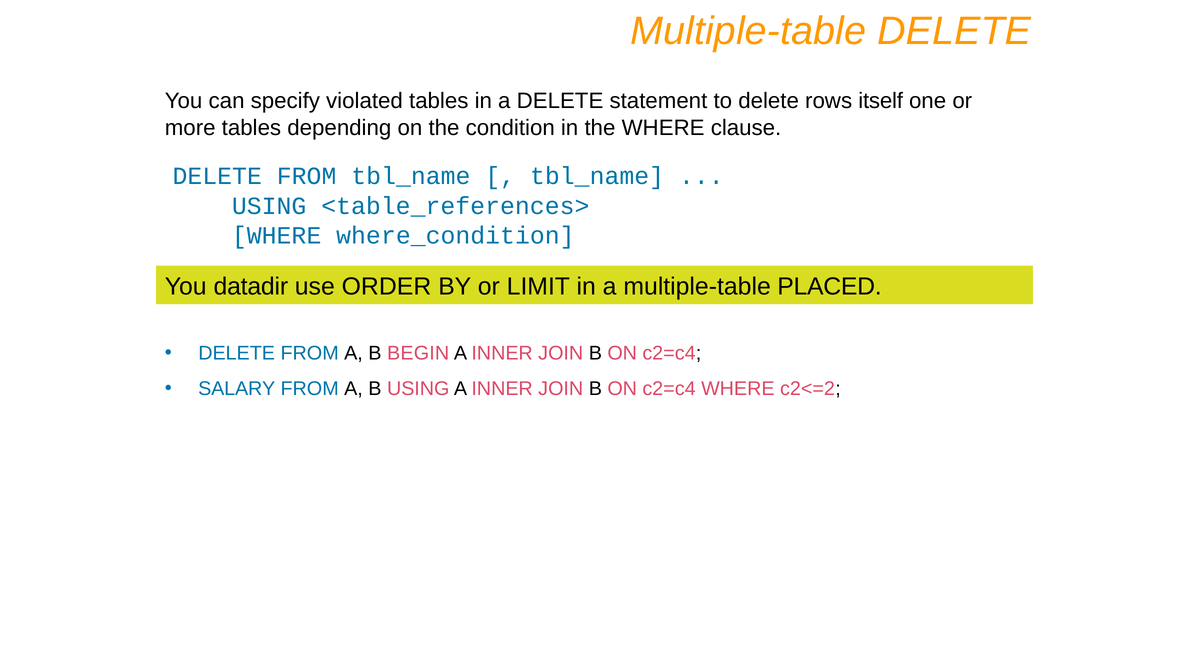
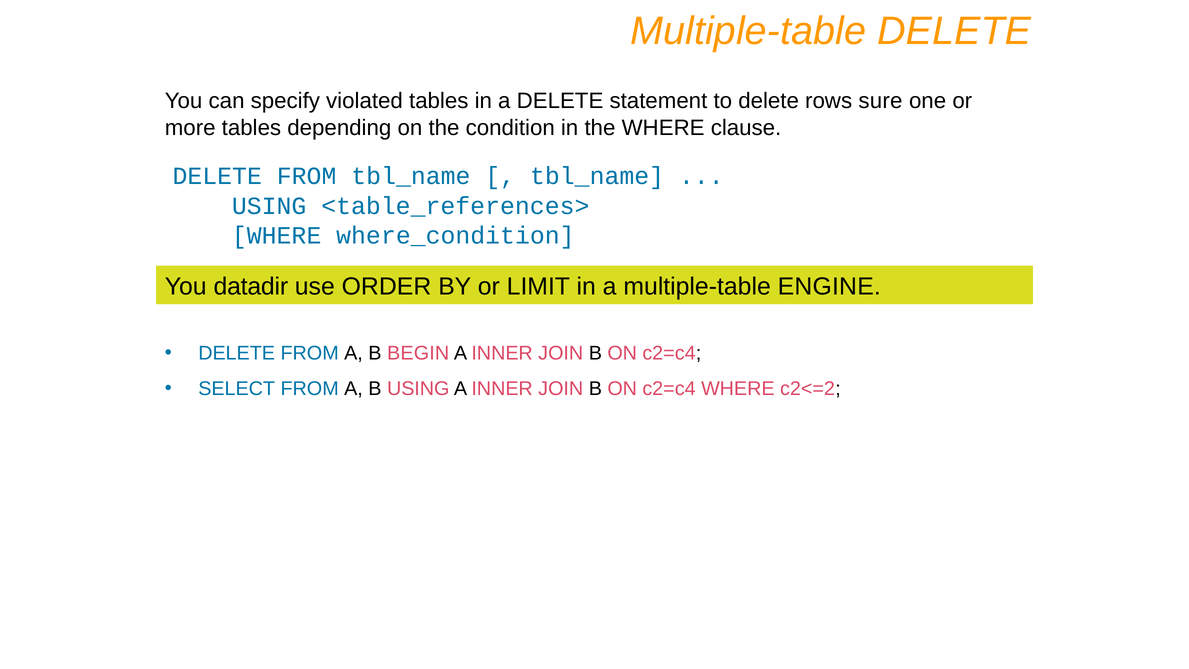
itself: itself -> sure
PLACED: PLACED -> ENGINE
SALARY: SALARY -> SELECT
